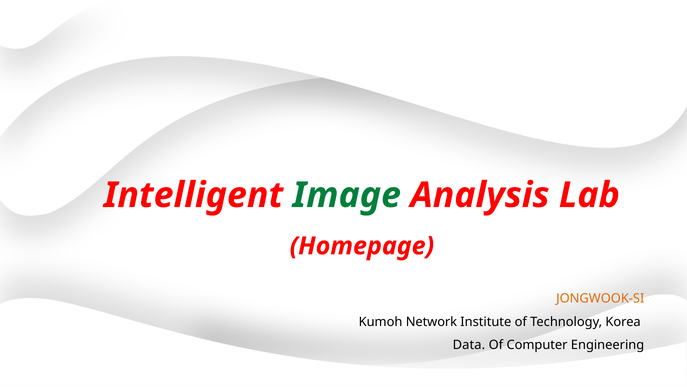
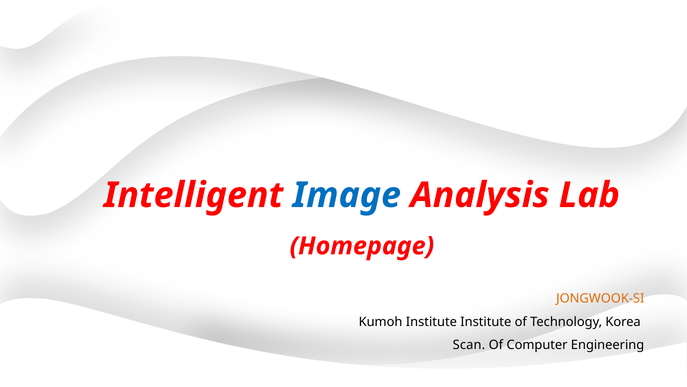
Image colour: green -> blue
Kumoh Network: Network -> Institute
Data: Data -> Scan
